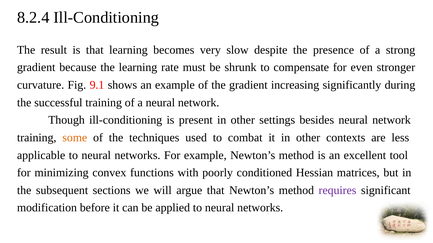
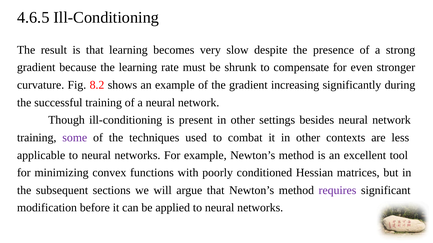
8.2.4: 8.2.4 -> 4.6.5
9.1: 9.1 -> 8.2
some colour: orange -> purple
